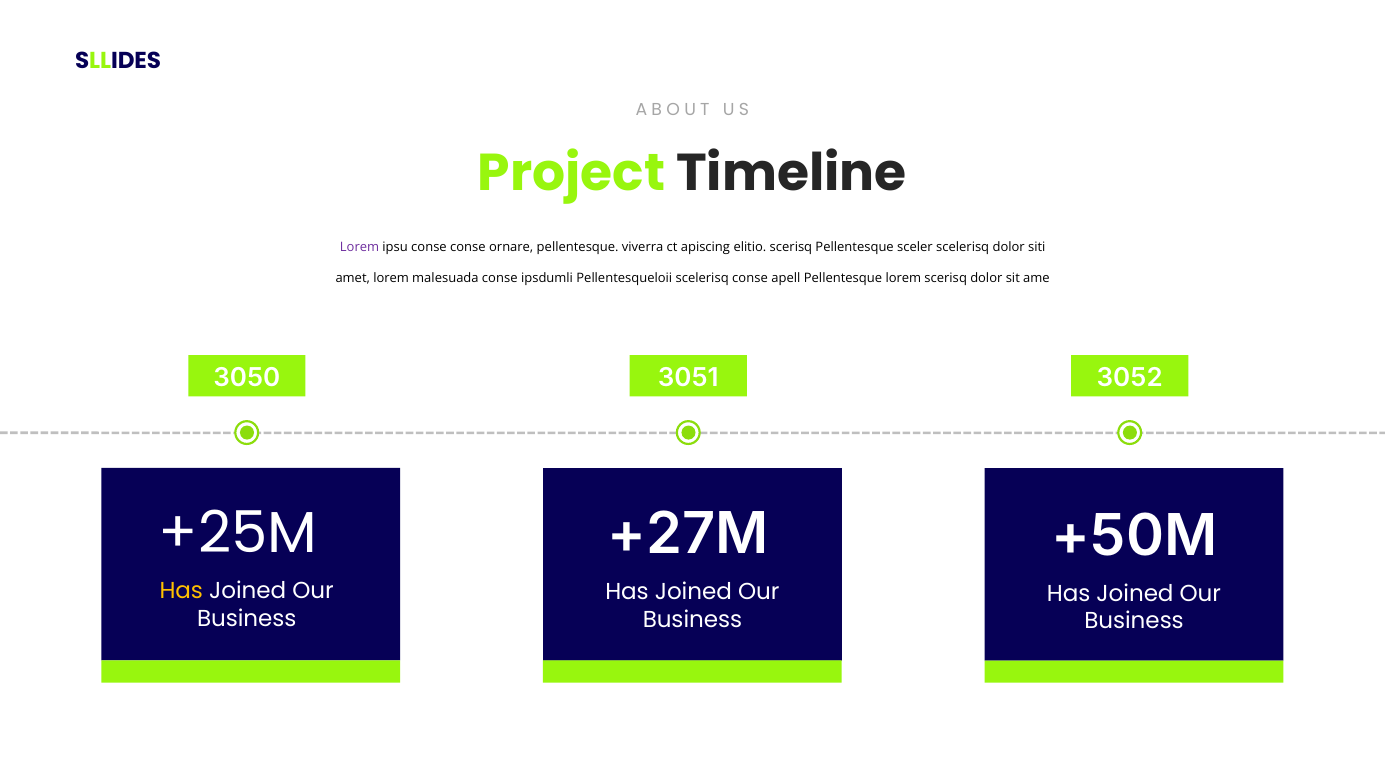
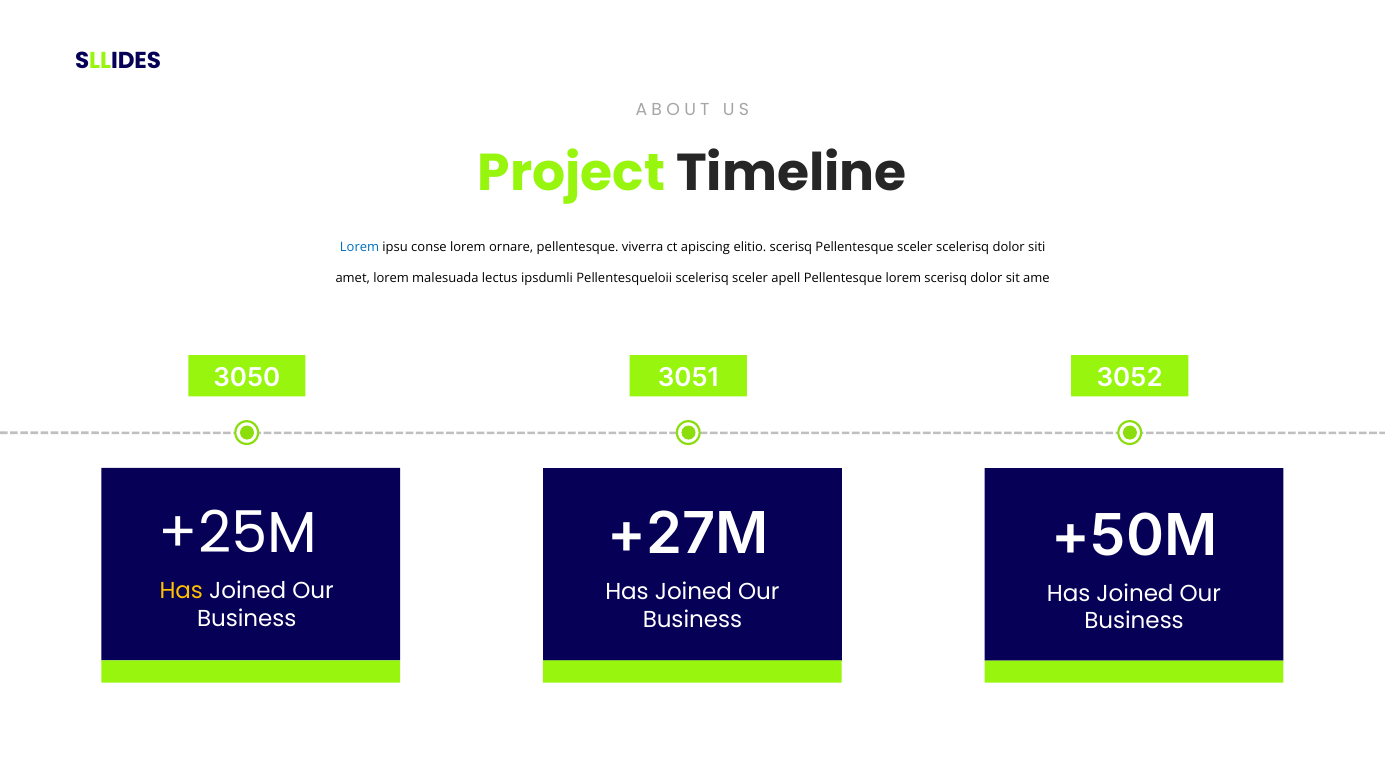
Lorem at (360, 247) colour: purple -> blue
conse conse: conse -> lorem
malesuada conse: conse -> lectus
scelerisq conse: conse -> sceler
